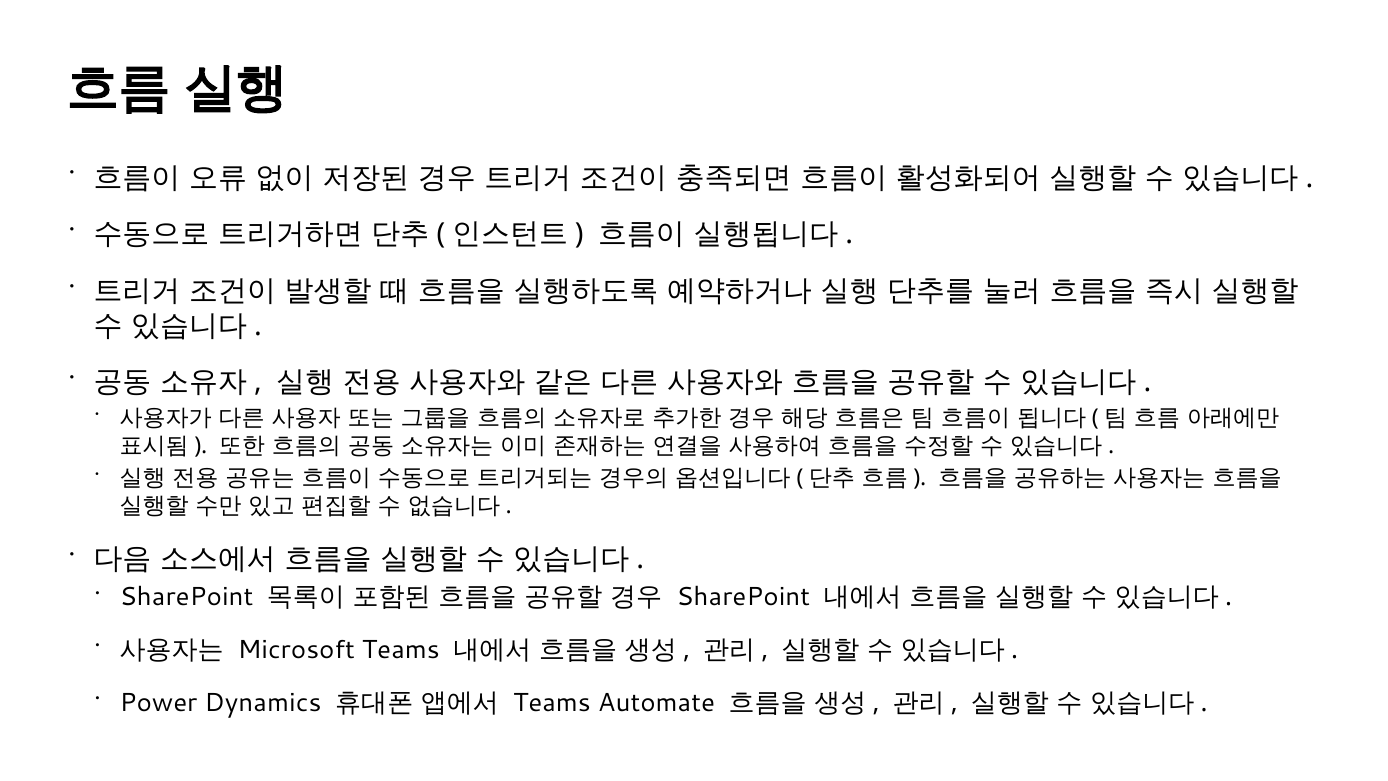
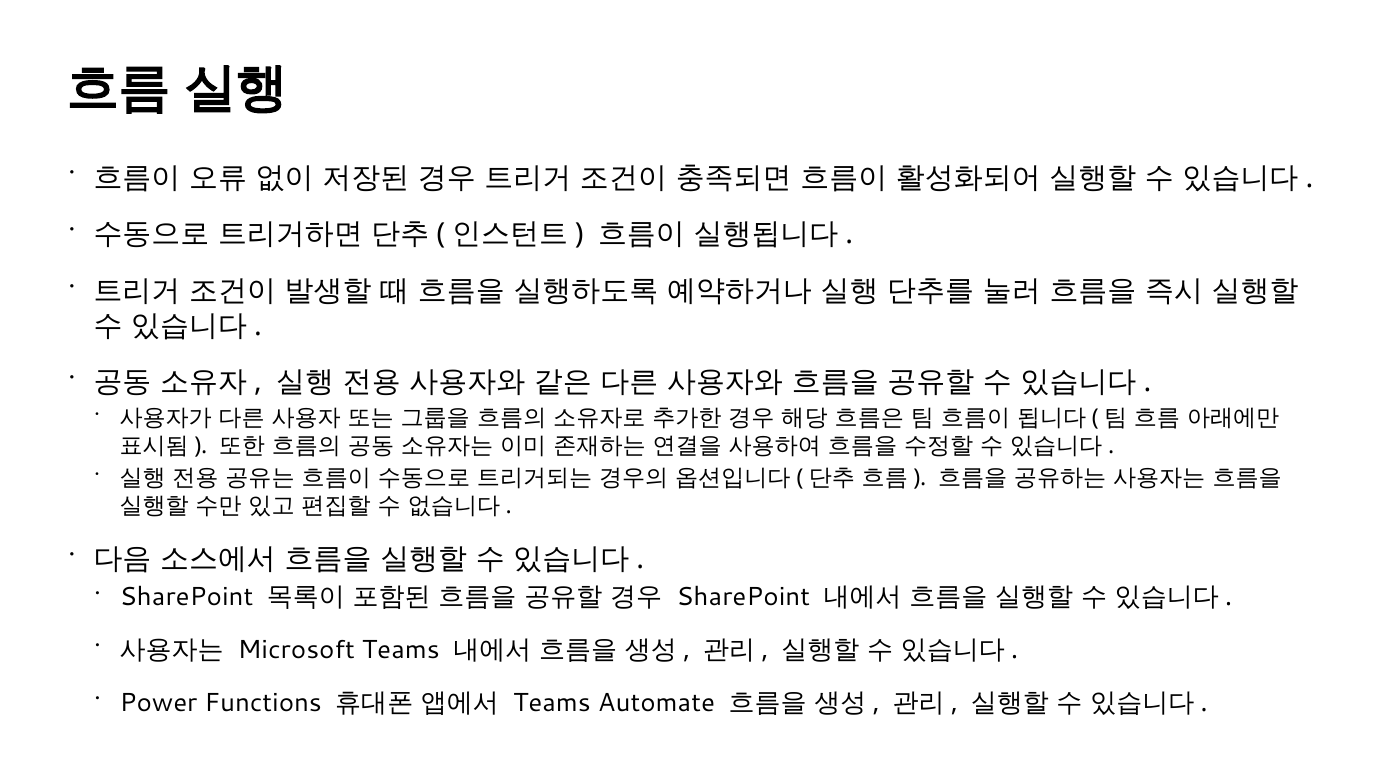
Dynamics: Dynamics -> Functions
